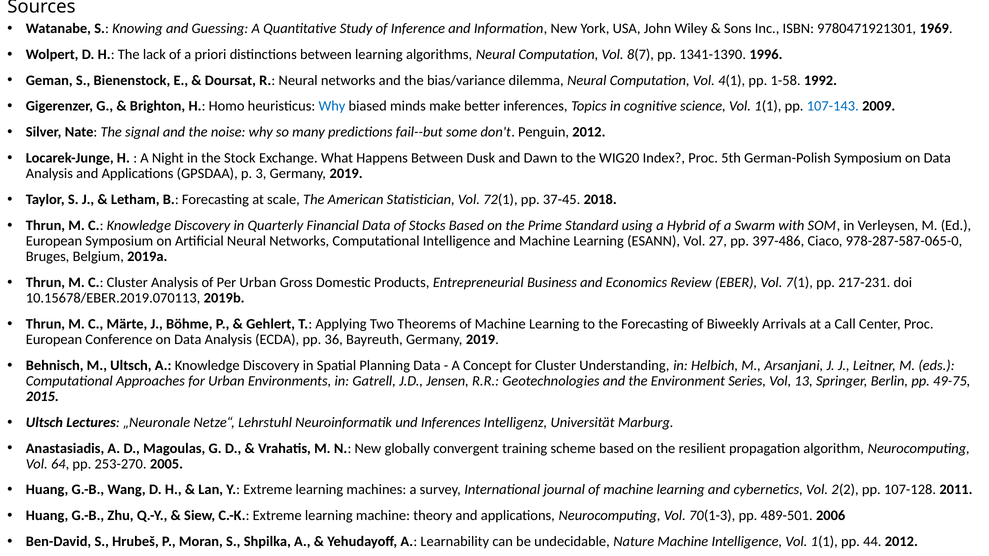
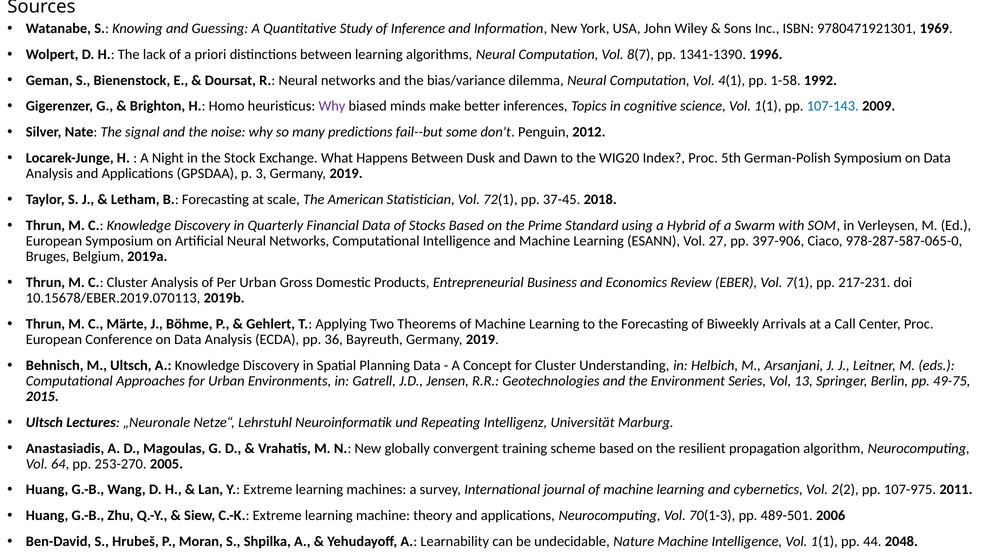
Why at (332, 106) colour: blue -> purple
397-486: 397-486 -> 397-906
und Inferences: Inferences -> Repeating
107-128: 107-128 -> 107-975
44 2012: 2012 -> 2048
